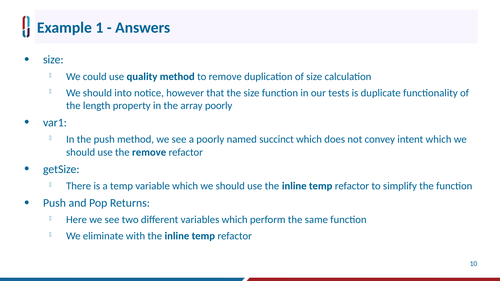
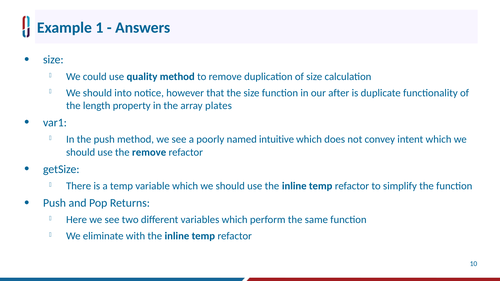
tests: tests -> after
array poorly: poorly -> plates
succinct: succinct -> intuitive
